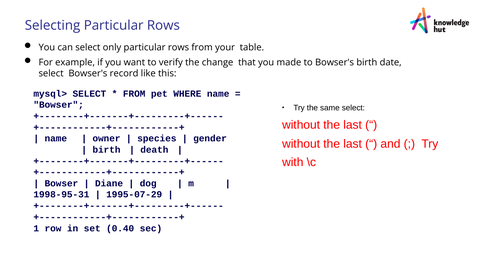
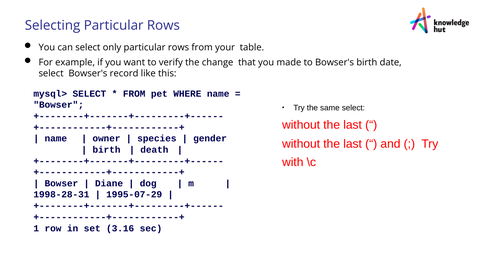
1998-95-31: 1998-95-31 -> 1998-28-31
0.40: 0.40 -> 3.16
